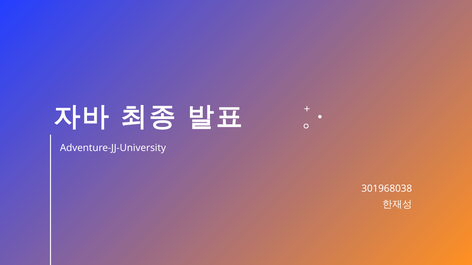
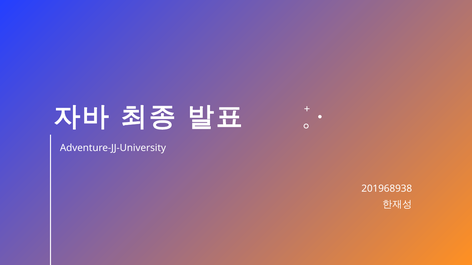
301968038: 301968038 -> 201968938
